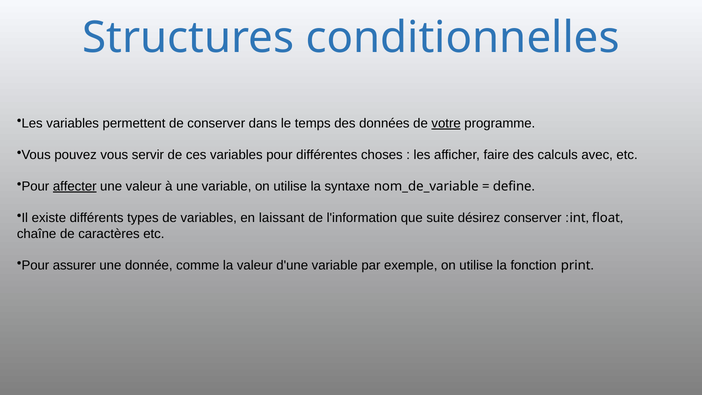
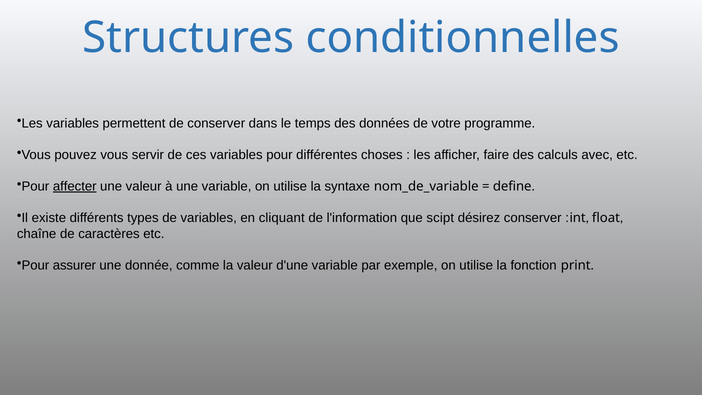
votre underline: present -> none
laissant: laissant -> cliquant
suite: suite -> scipt
